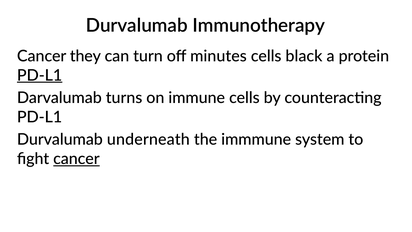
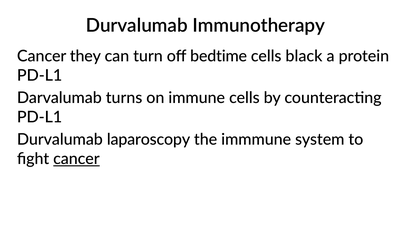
minutes: minutes -> bedtime
PD-L1 at (40, 75) underline: present -> none
underneath: underneath -> laparoscopy
